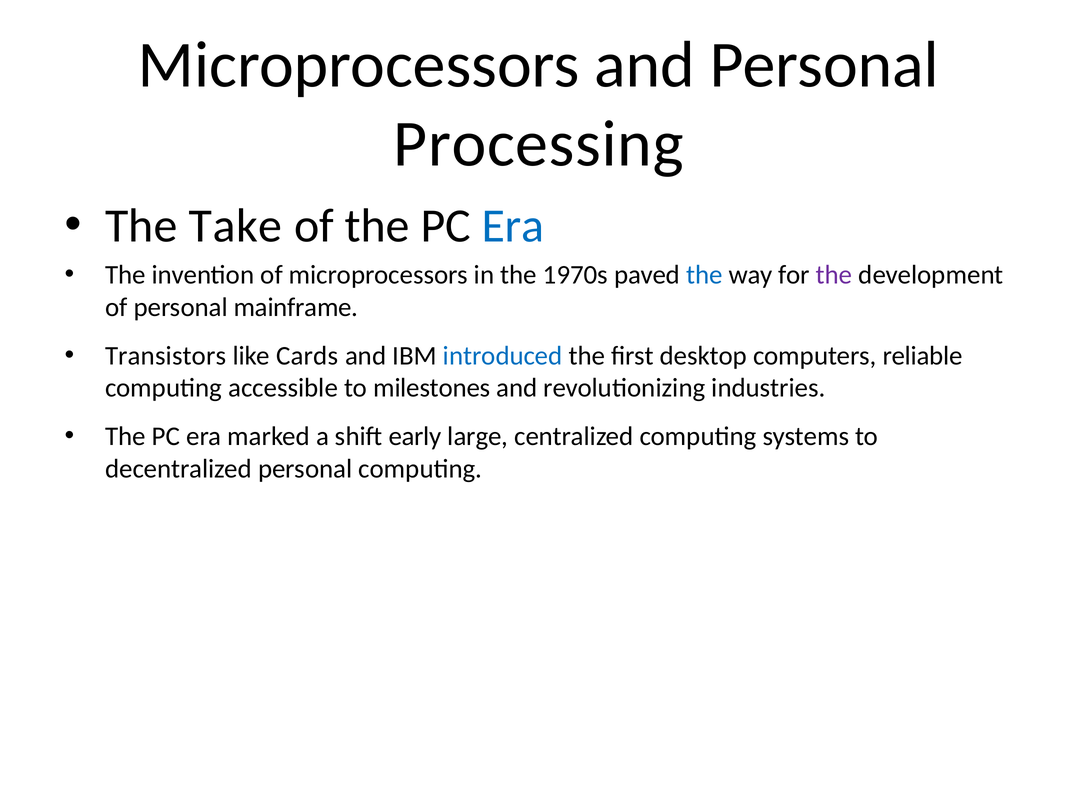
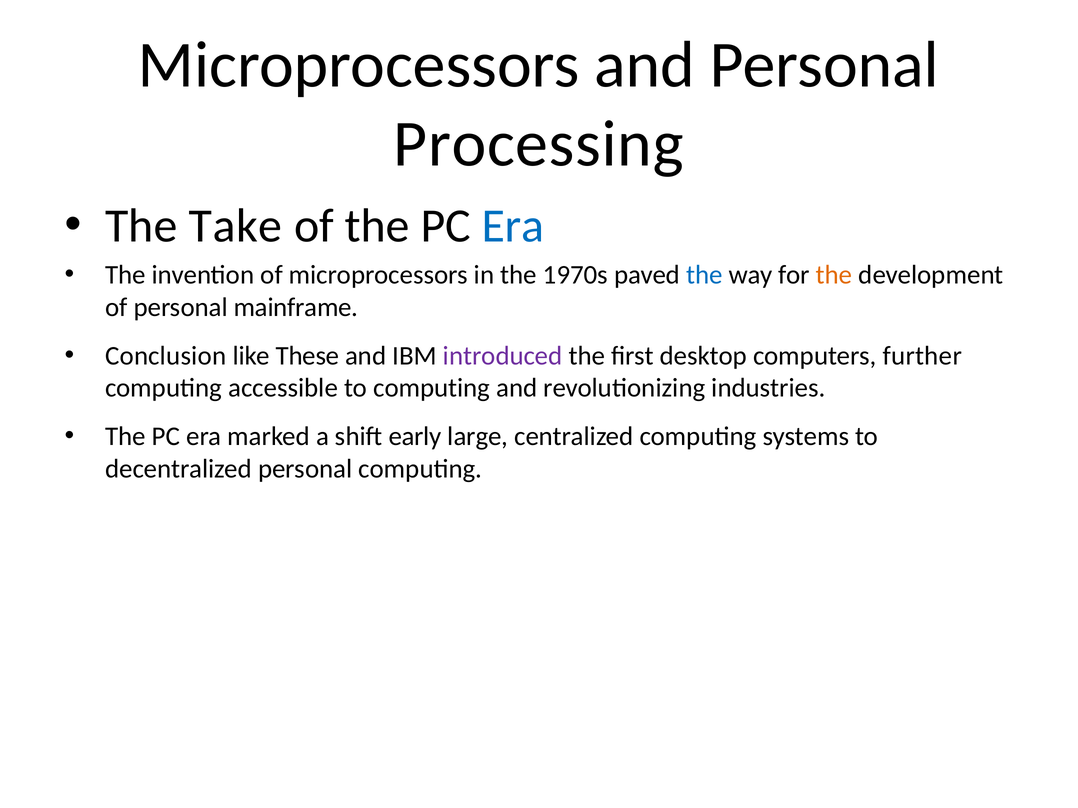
the at (834, 275) colour: purple -> orange
Transistors: Transistors -> Conclusion
Cards: Cards -> These
introduced colour: blue -> purple
reliable: reliable -> further
to milestones: milestones -> computing
